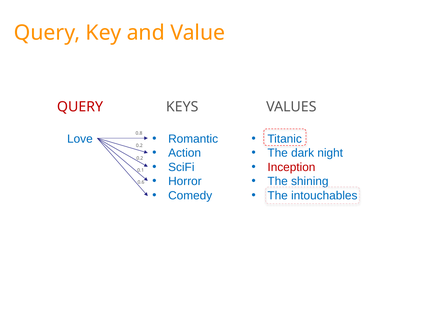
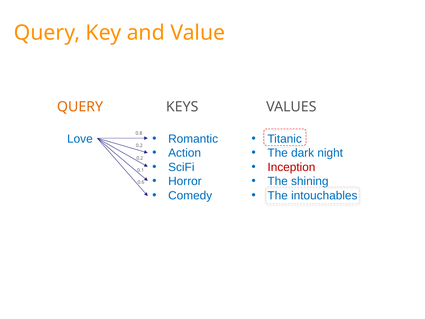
QUERY at (80, 107) colour: red -> orange
